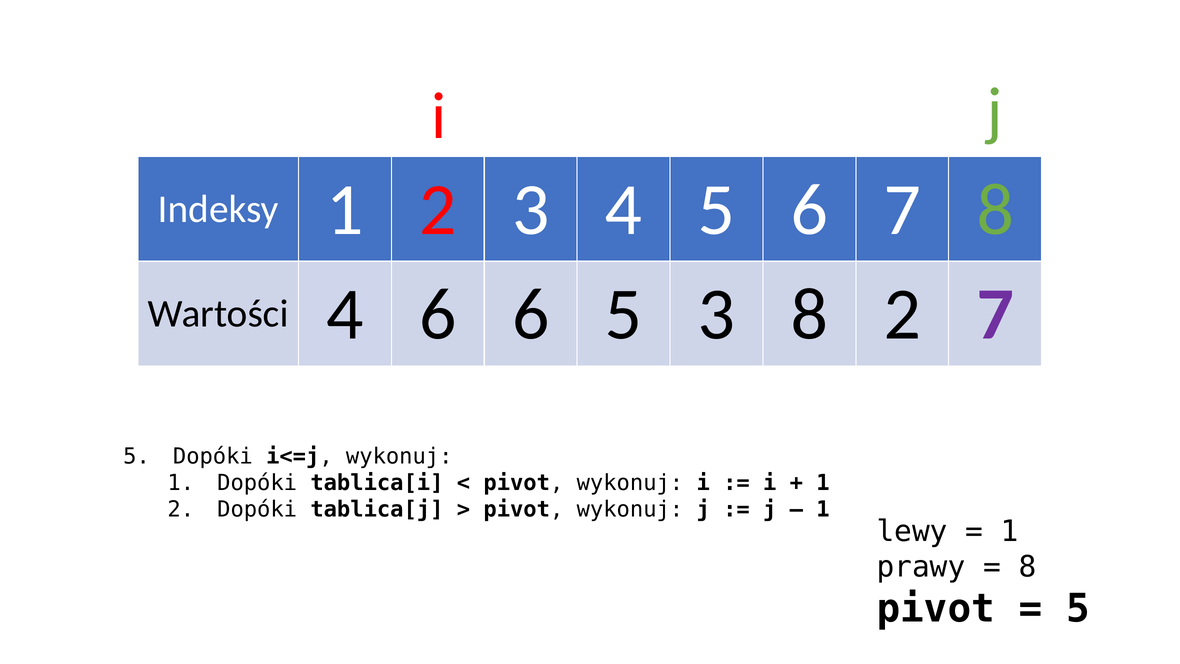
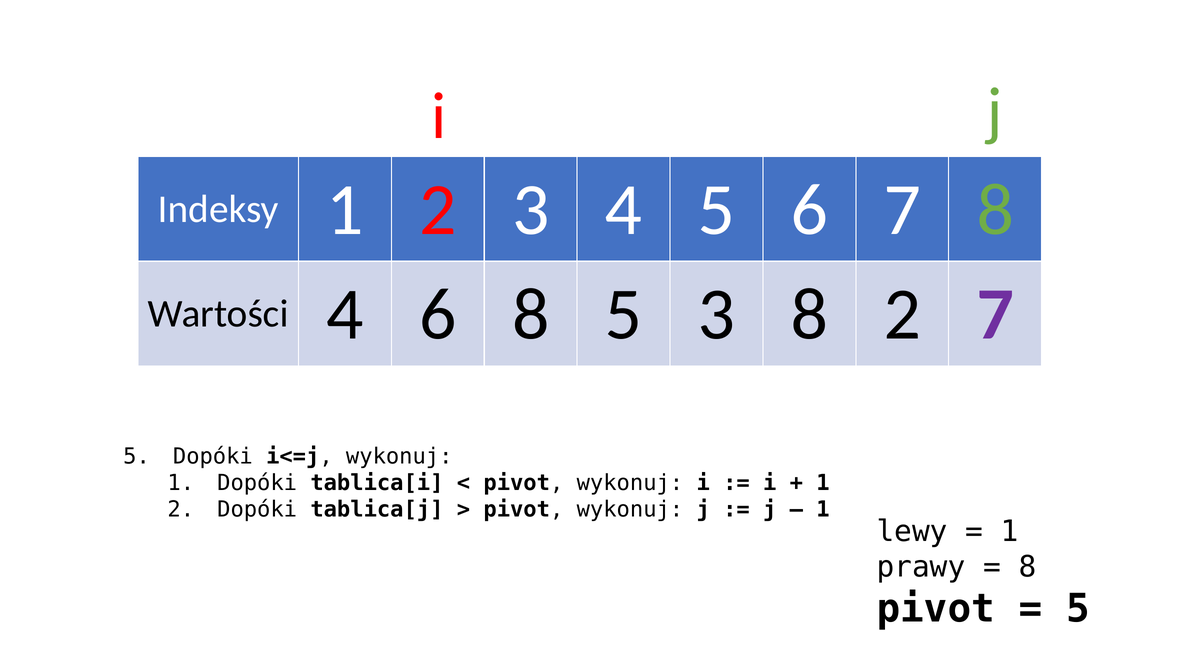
6 6: 6 -> 8
